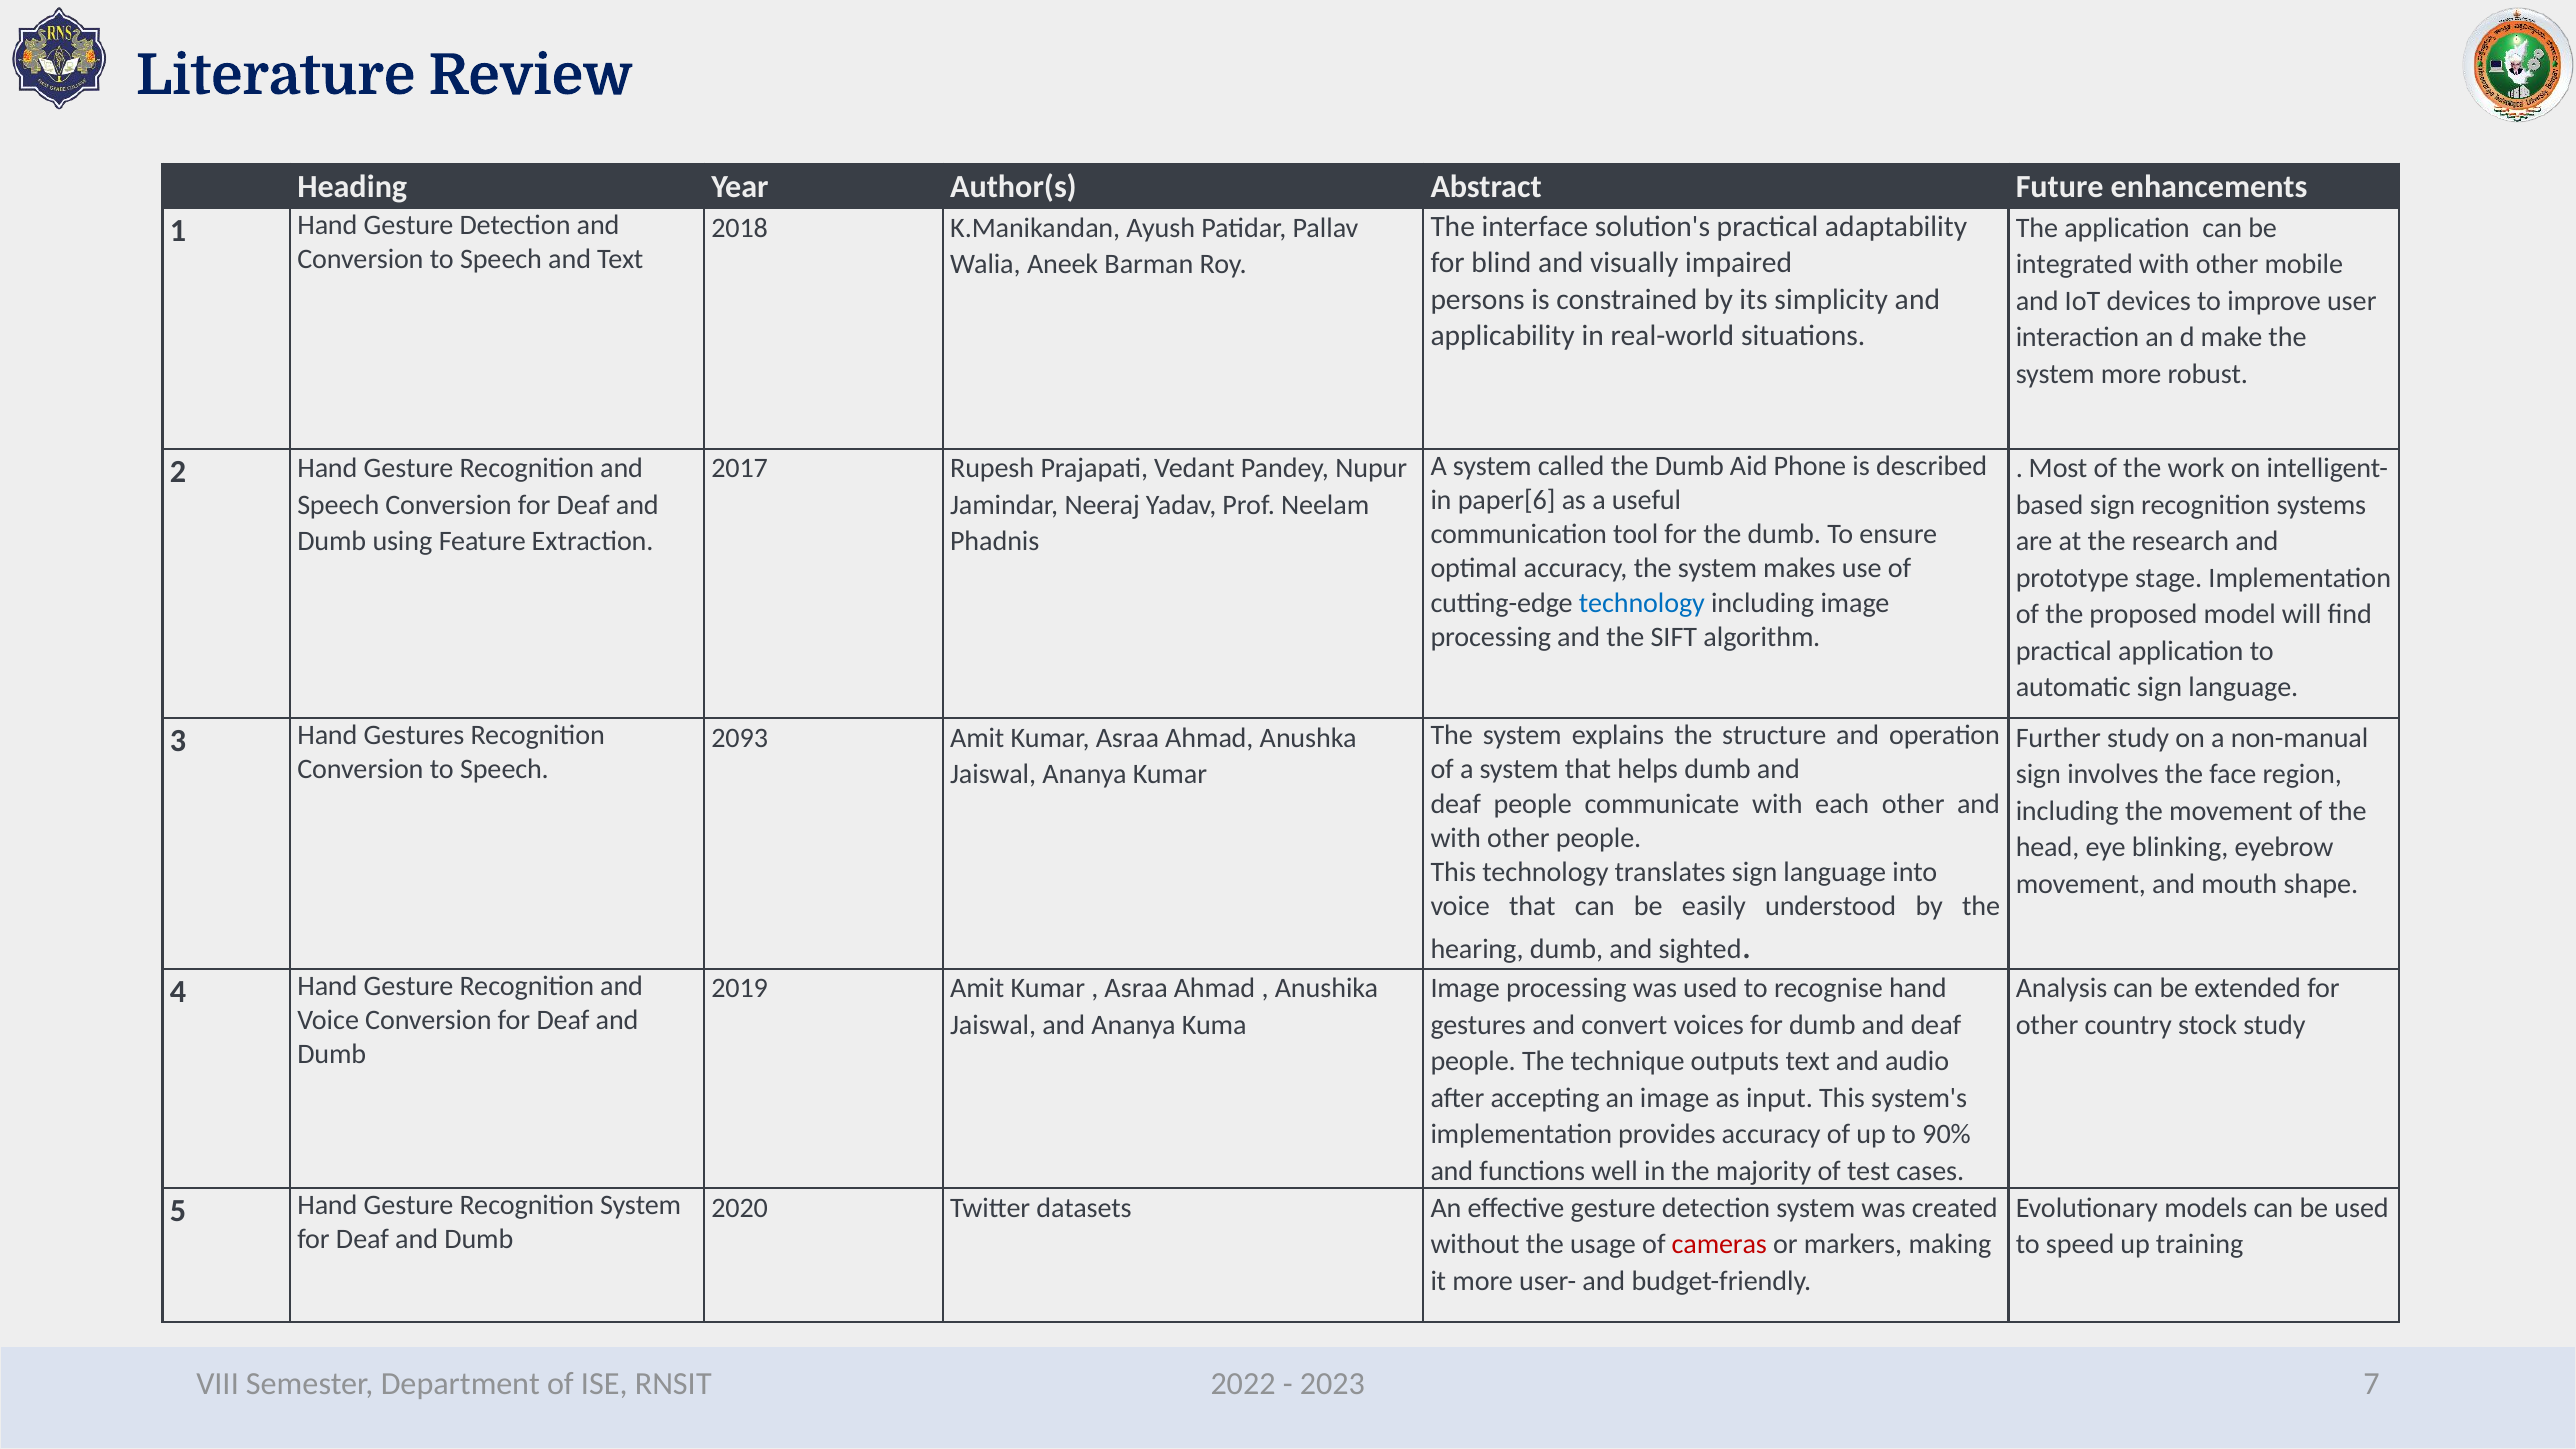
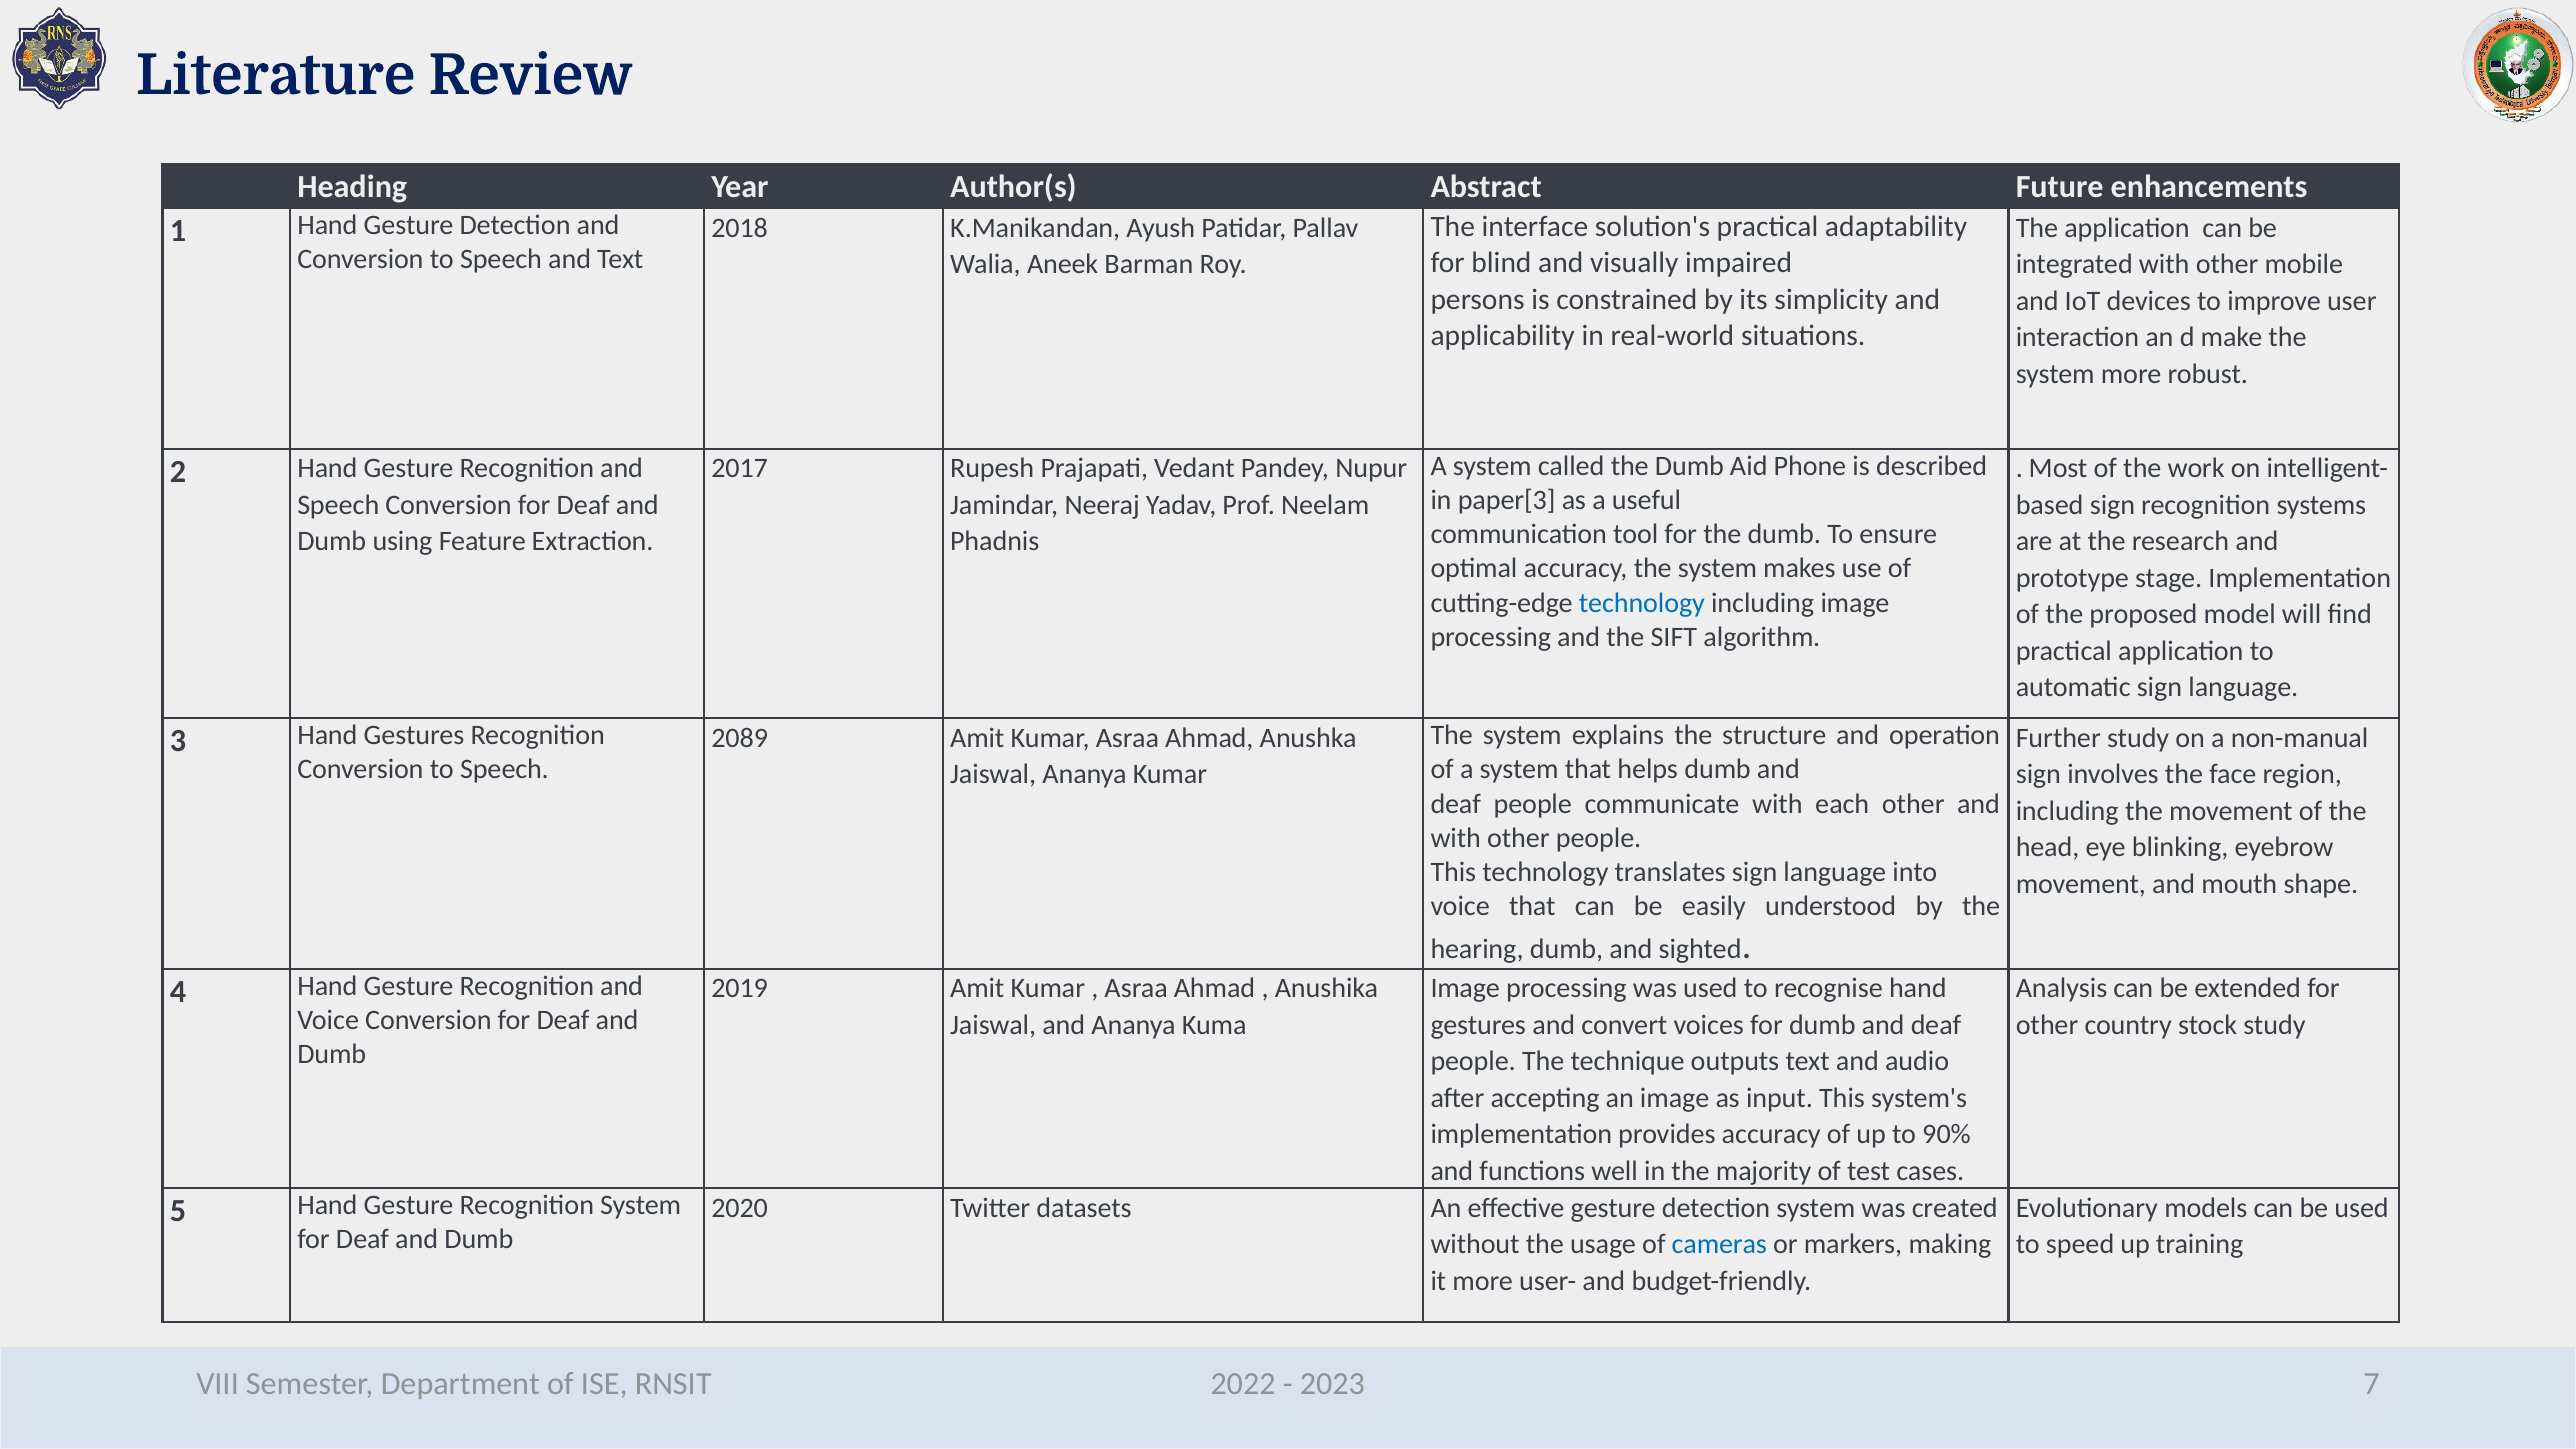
paper[6: paper[6 -> paper[3
2093: 2093 -> 2089
cameras colour: red -> blue
